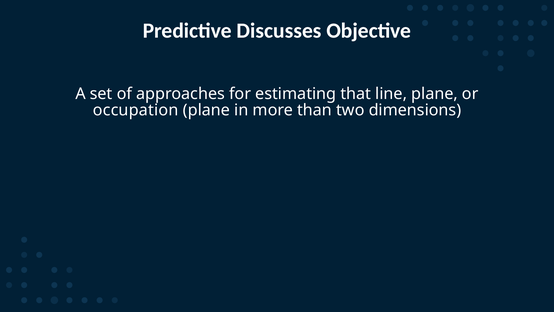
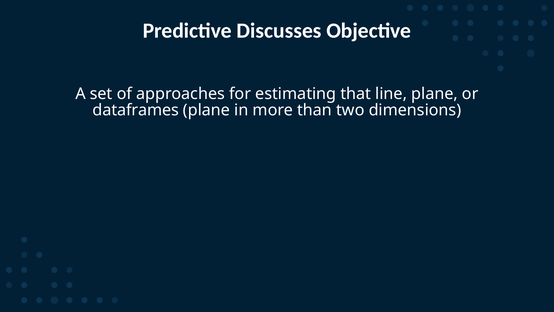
occupation: occupation -> dataframes
